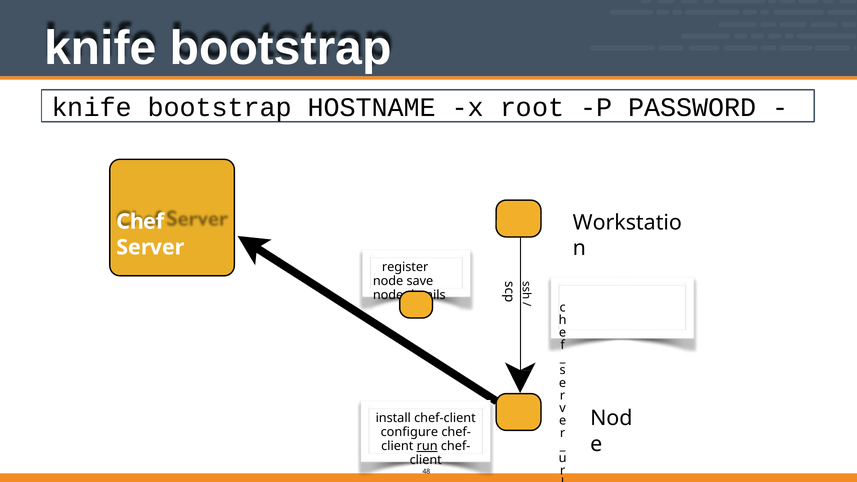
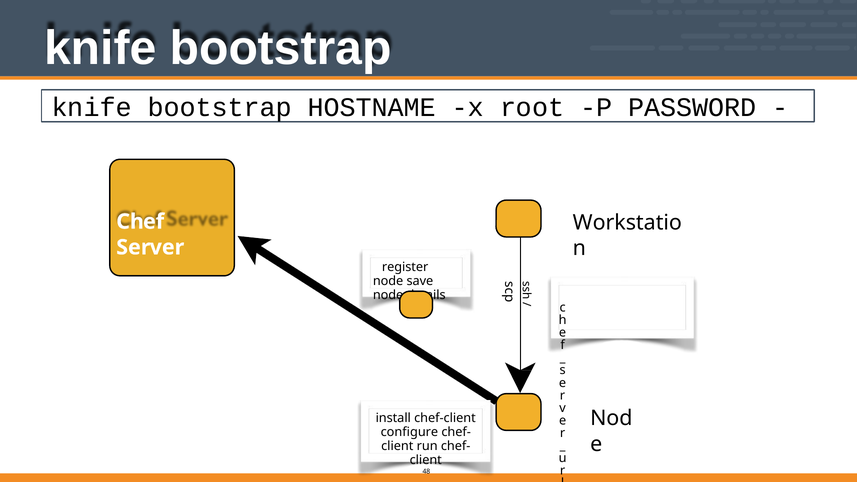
run underline: present -> none
